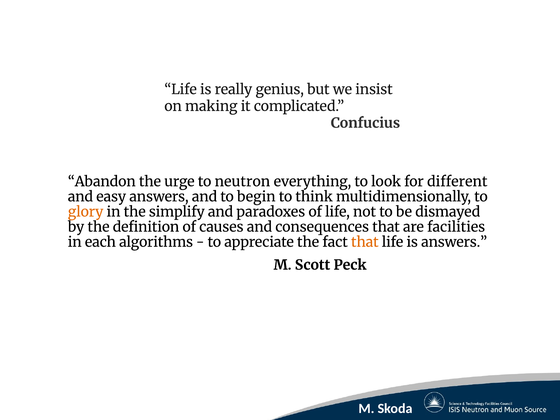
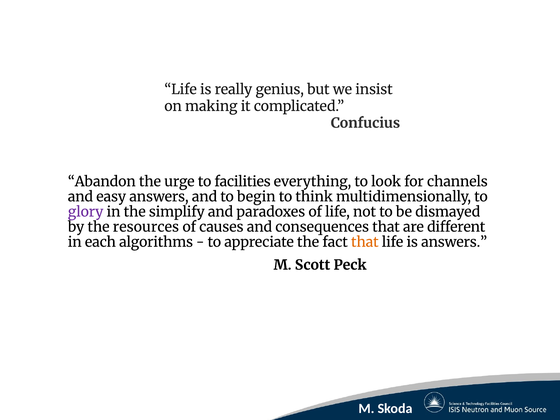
neutron: neutron -> facilities
different: different -> channels
glory colour: orange -> purple
definition: definition -> resources
facilities: facilities -> different
